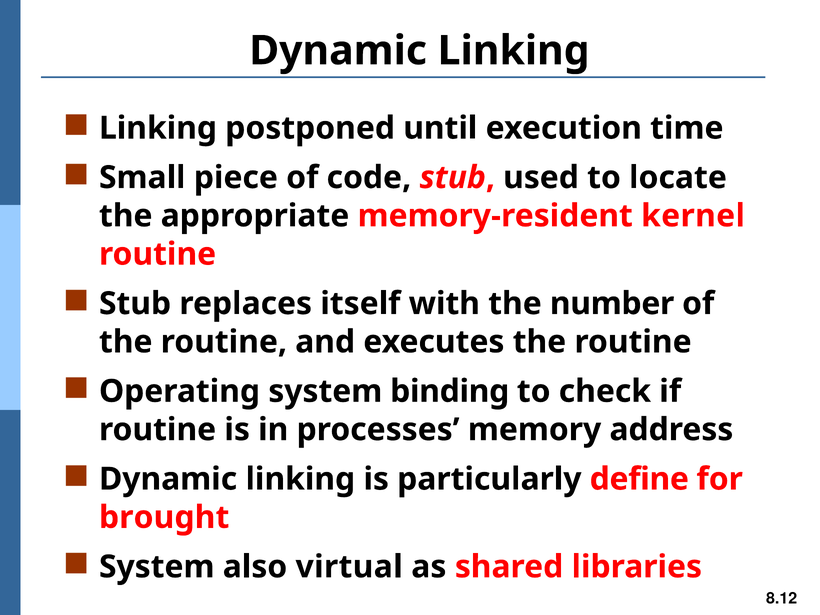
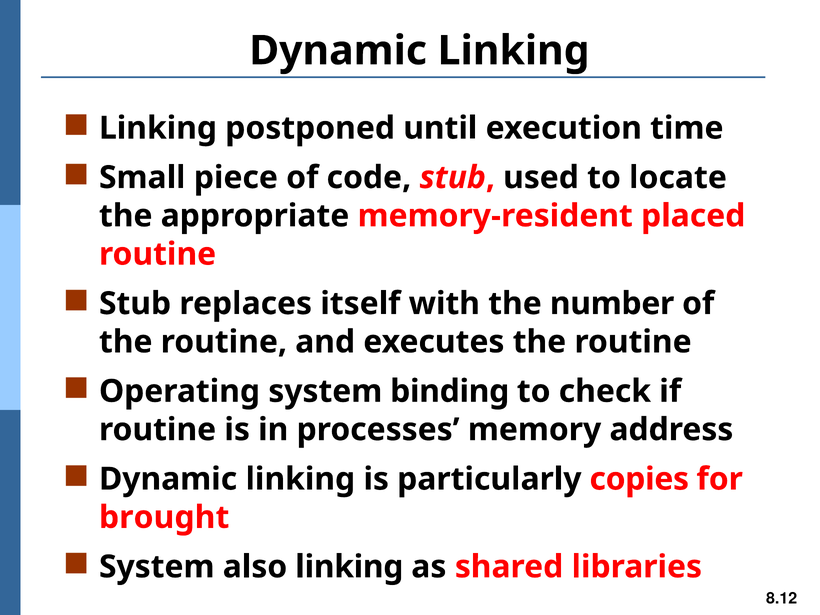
kernel: kernel -> placed
define: define -> copies
also virtual: virtual -> linking
